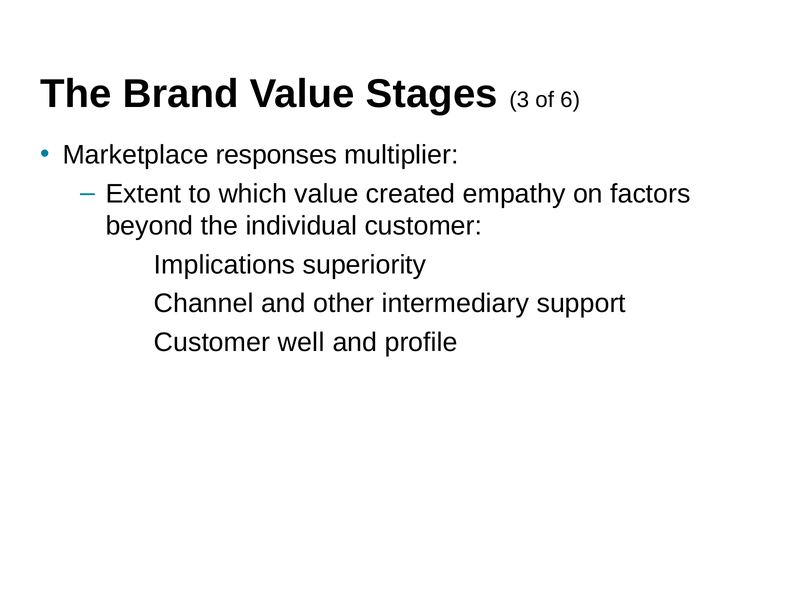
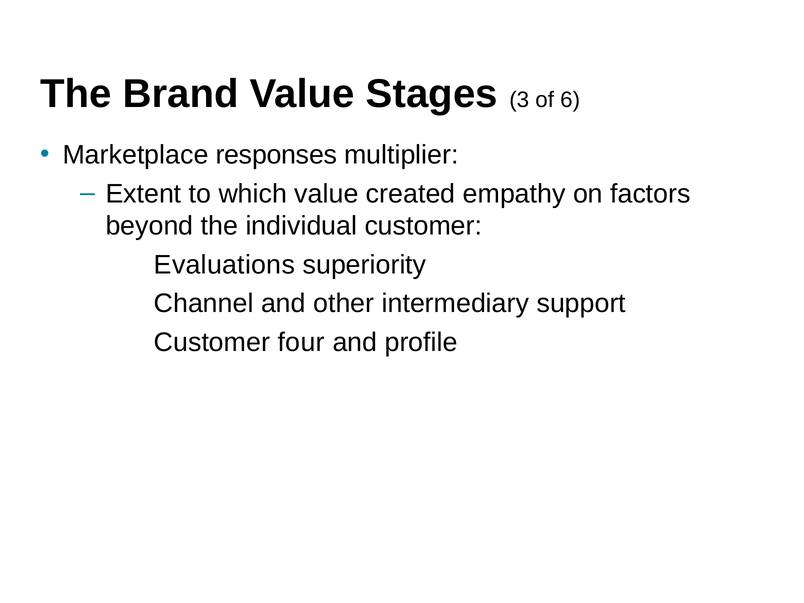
Implications: Implications -> Evaluations
well: well -> four
